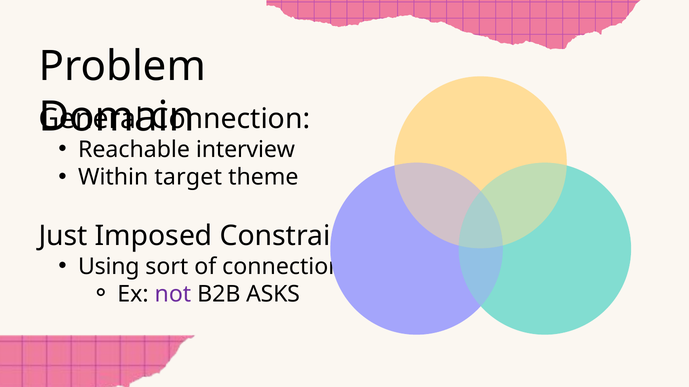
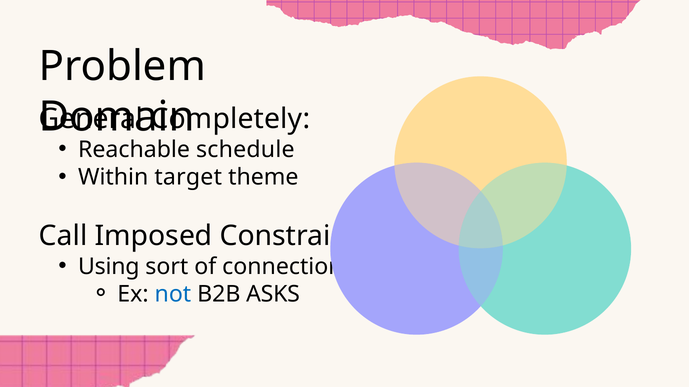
Connection at (230, 119): Connection -> Completely
interview: interview -> schedule
Just: Just -> Call
not colour: purple -> blue
